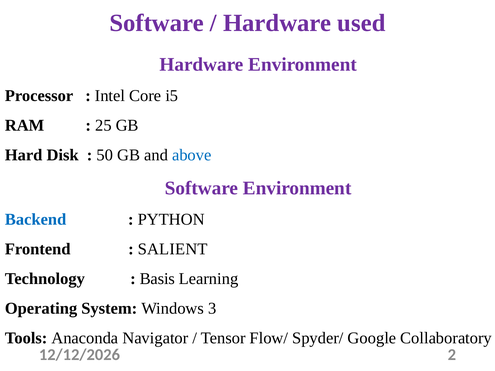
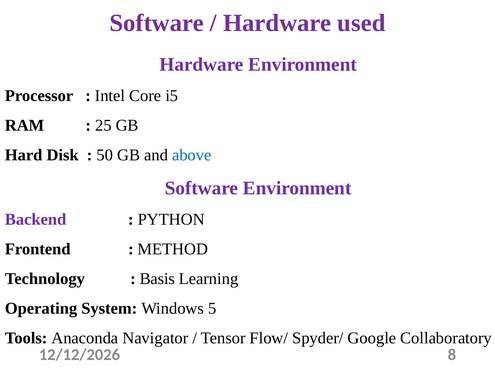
Backend colour: blue -> purple
SALIENT: SALIENT -> METHOD
3: 3 -> 5
2: 2 -> 8
